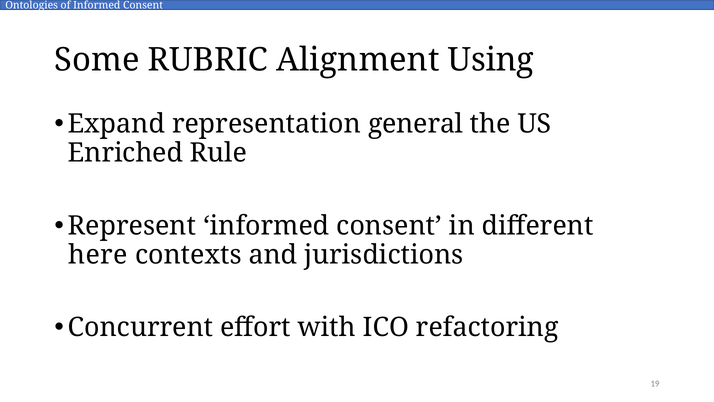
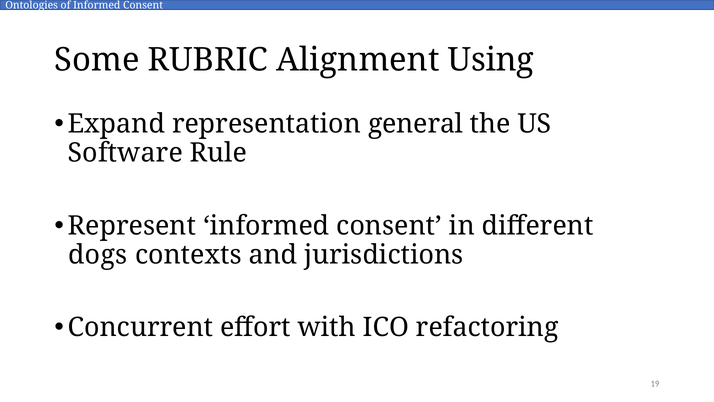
Enriched: Enriched -> Software
here: here -> dogs
